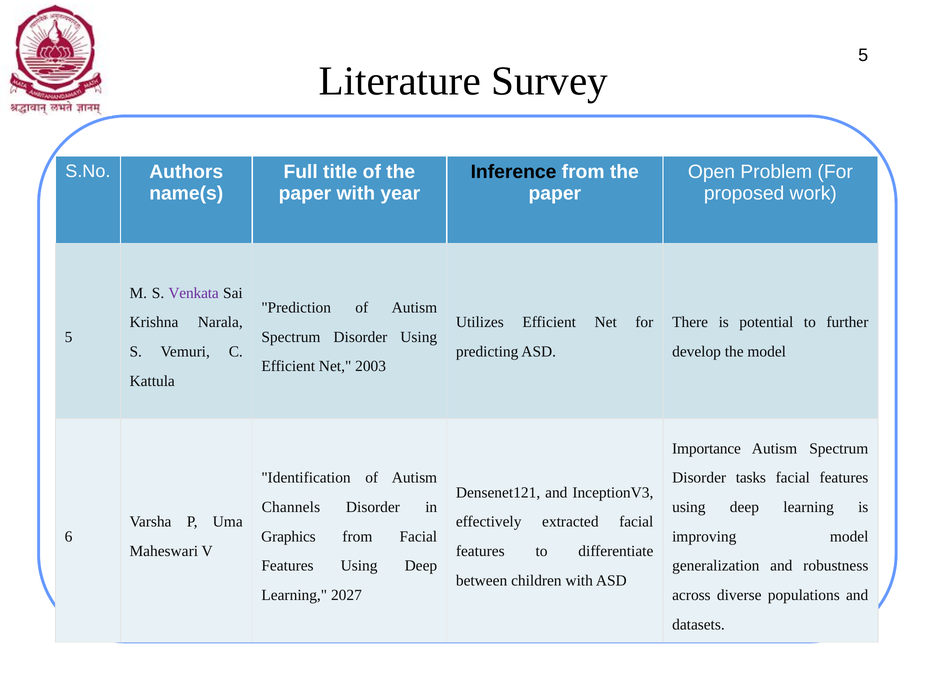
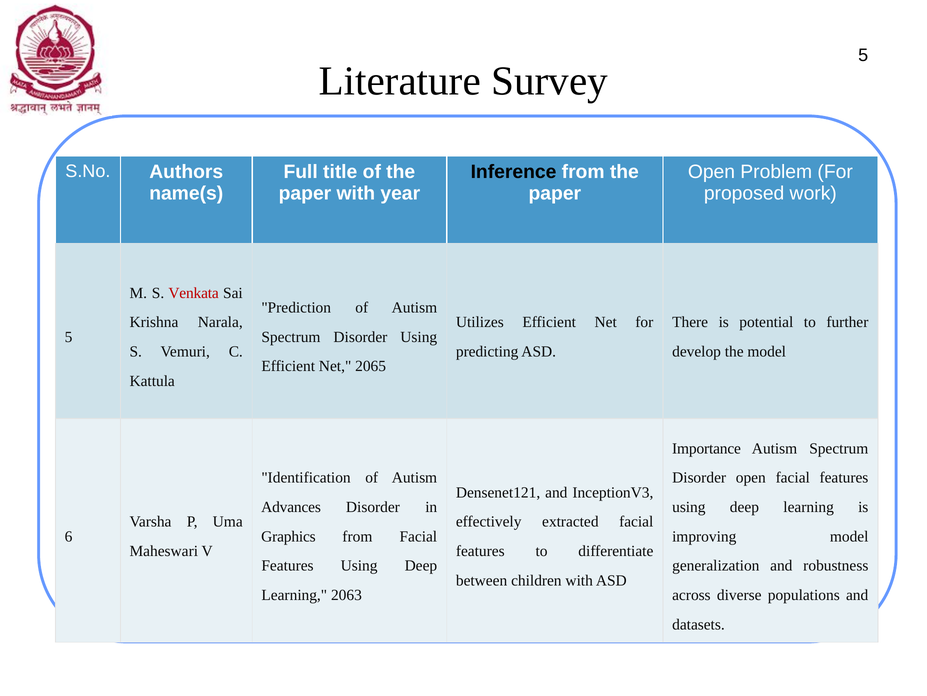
Venkata colour: purple -> red
2003: 2003 -> 2065
Disorder tasks: tasks -> open
Channels: Channels -> Advances
2027: 2027 -> 2063
